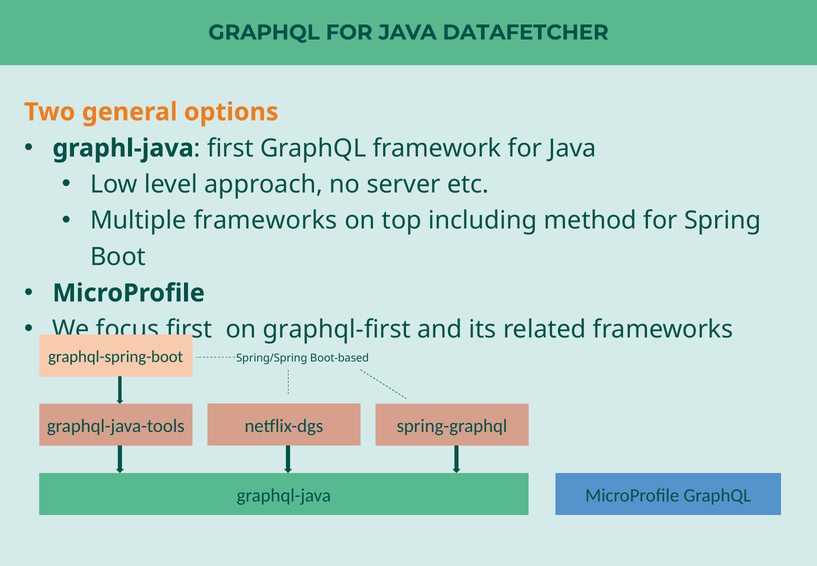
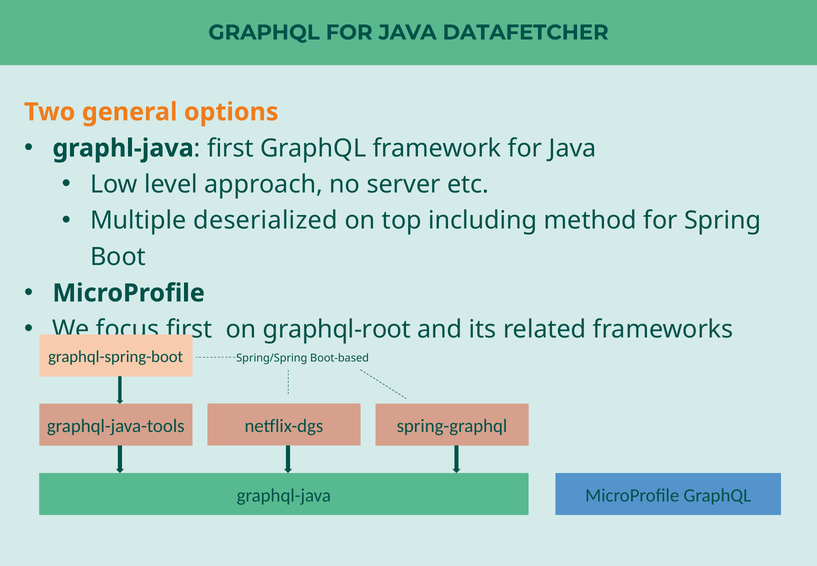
Multiple frameworks: frameworks -> deserialized
graphql-first: graphql-first -> graphql-root
